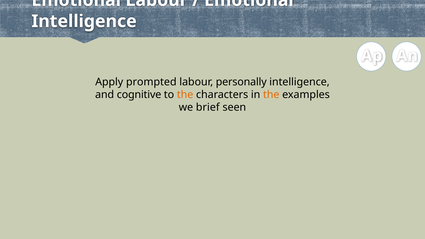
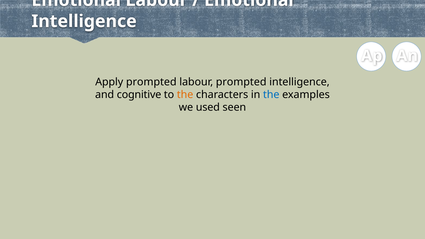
labour personally: personally -> prompted
the at (271, 95) colour: orange -> blue
brief: brief -> used
